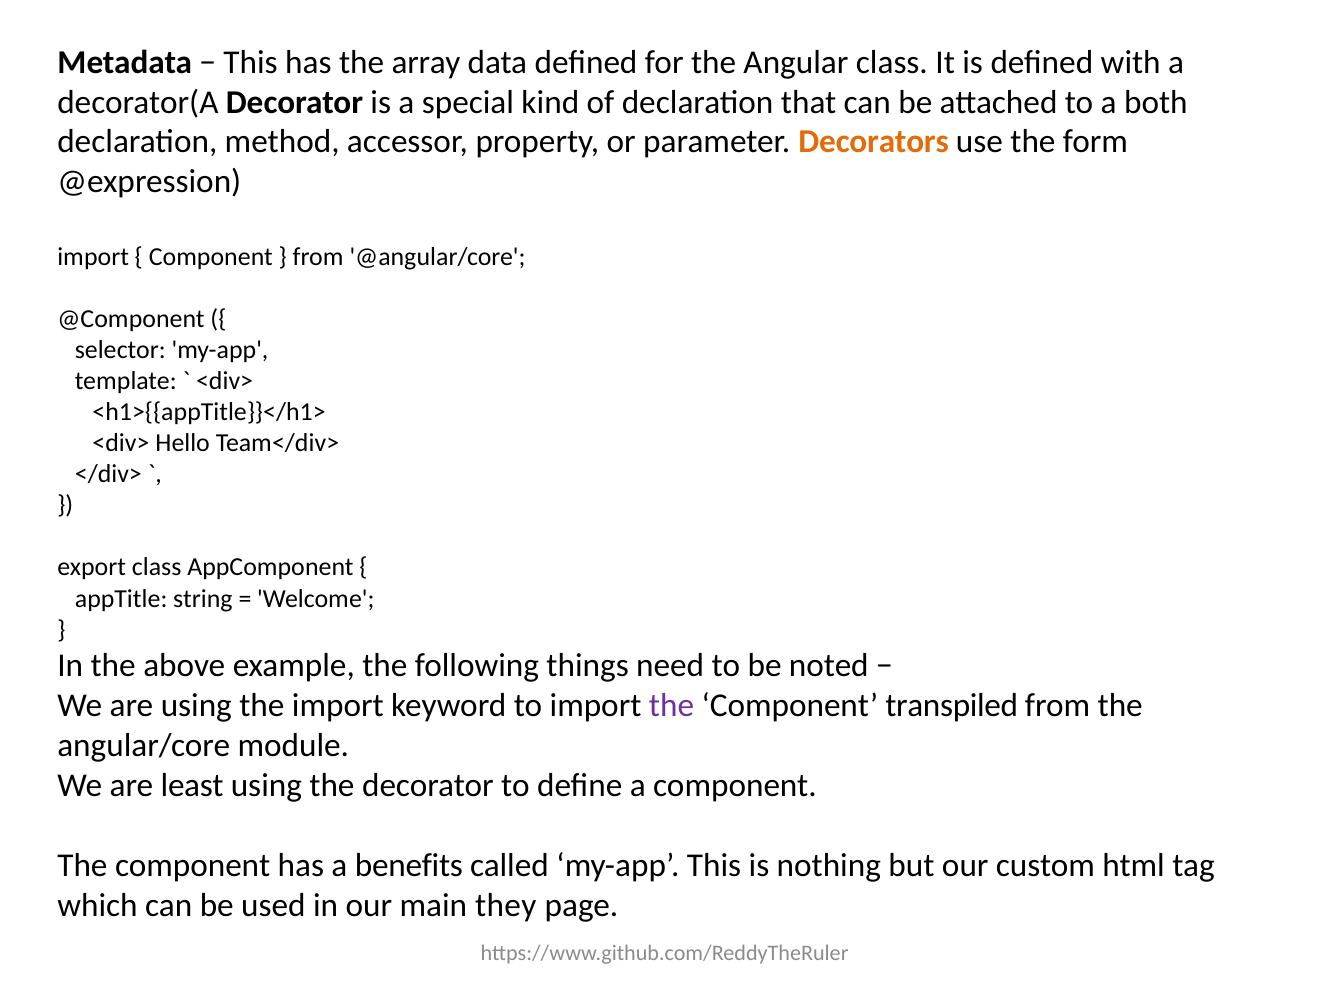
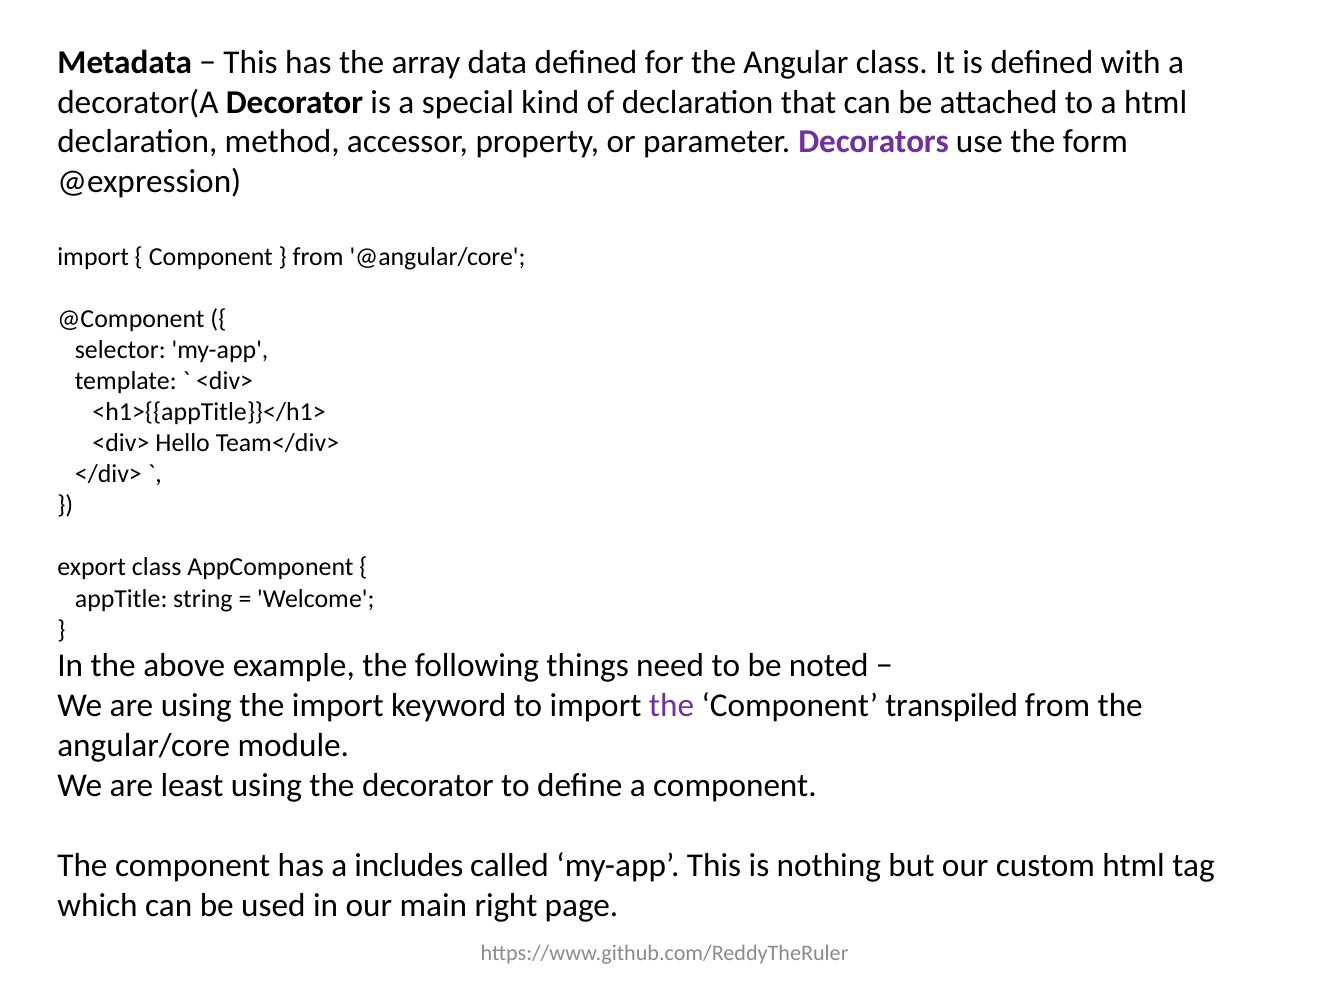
a both: both -> html
Decorators colour: orange -> purple
benefits: benefits -> includes
they: they -> right
